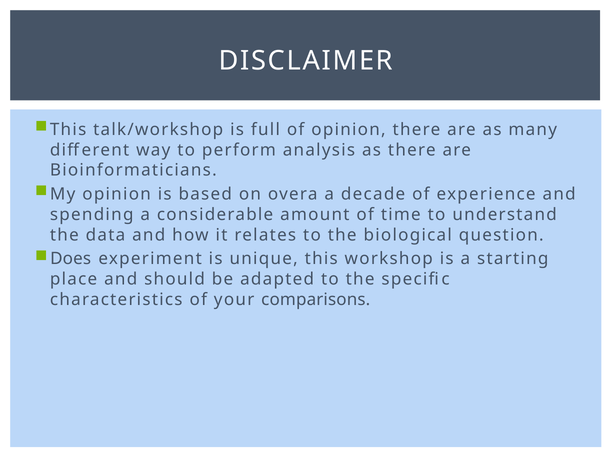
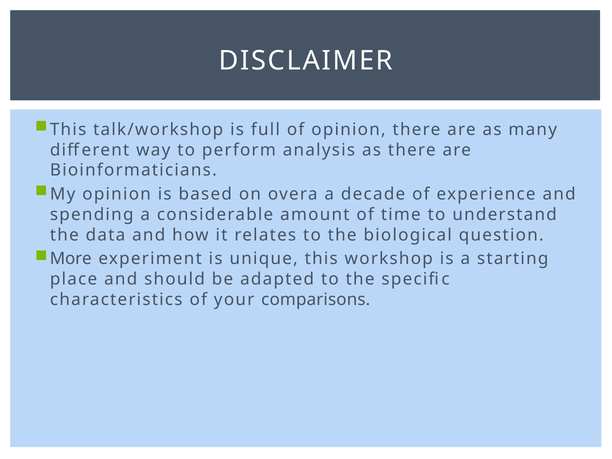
Does: Does -> More
